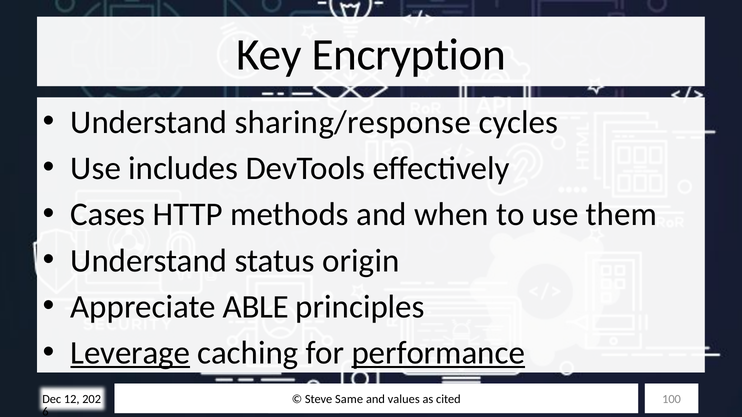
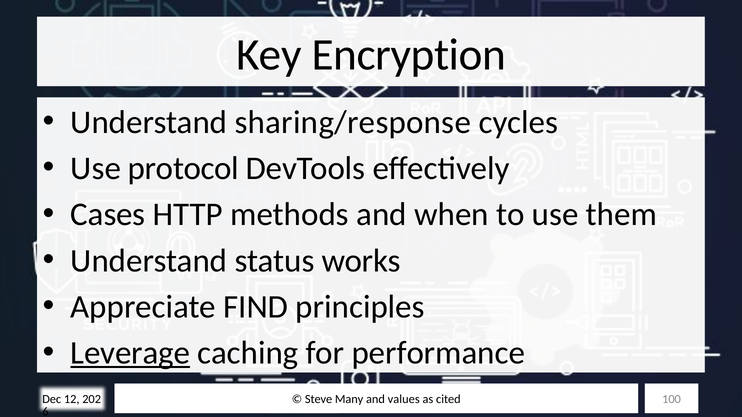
includes: includes -> protocol
origin: origin -> works
ABLE: ABLE -> FIND
performance underline: present -> none
Same: Same -> Many
